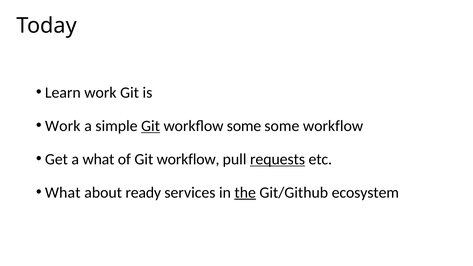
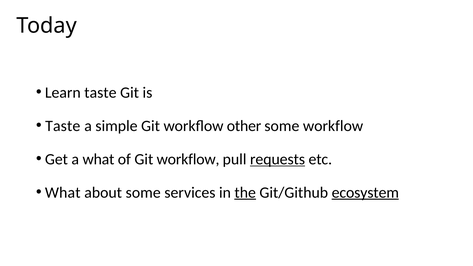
Learn work: work -> taste
Work at (63, 126): Work -> Taste
Git at (151, 126) underline: present -> none
workflow some: some -> other
about ready: ready -> some
ecosystem underline: none -> present
